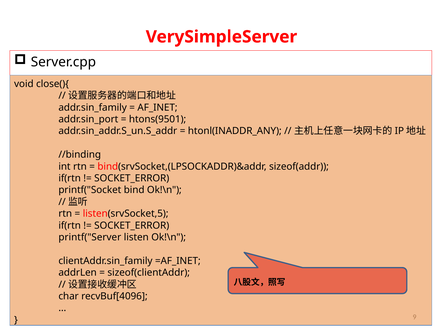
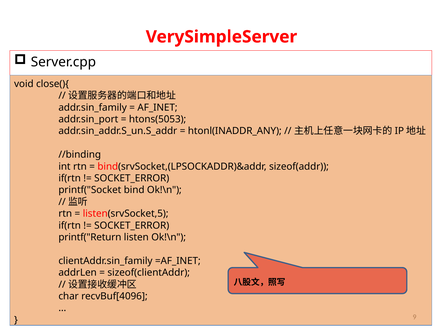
htons(9501: htons(9501 -> htons(5053
printf("Server: printf("Server -> printf("Return
